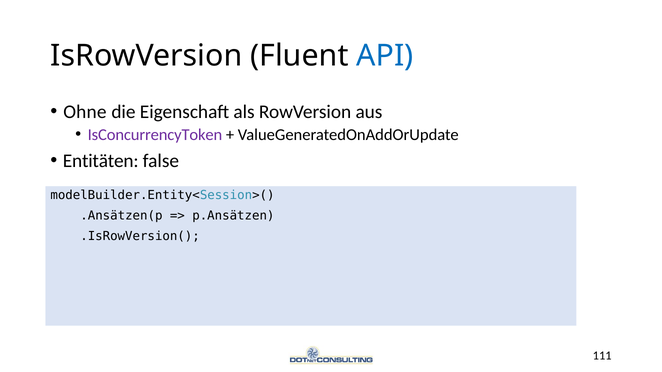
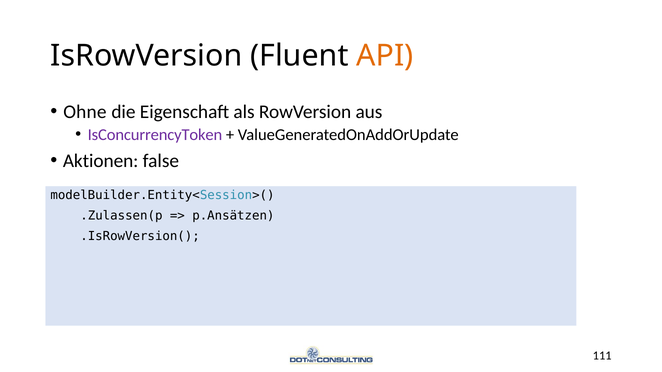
API colour: blue -> orange
Entitäten: Entitäten -> Aktionen
.Ansätzen(p: .Ansätzen(p -> .Zulassen(p
